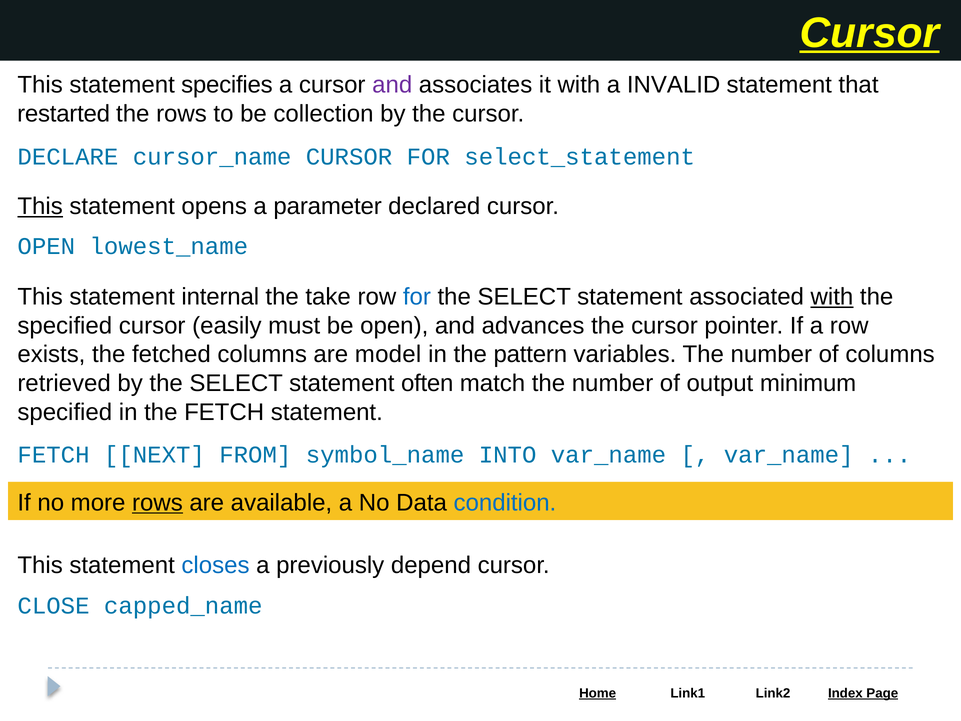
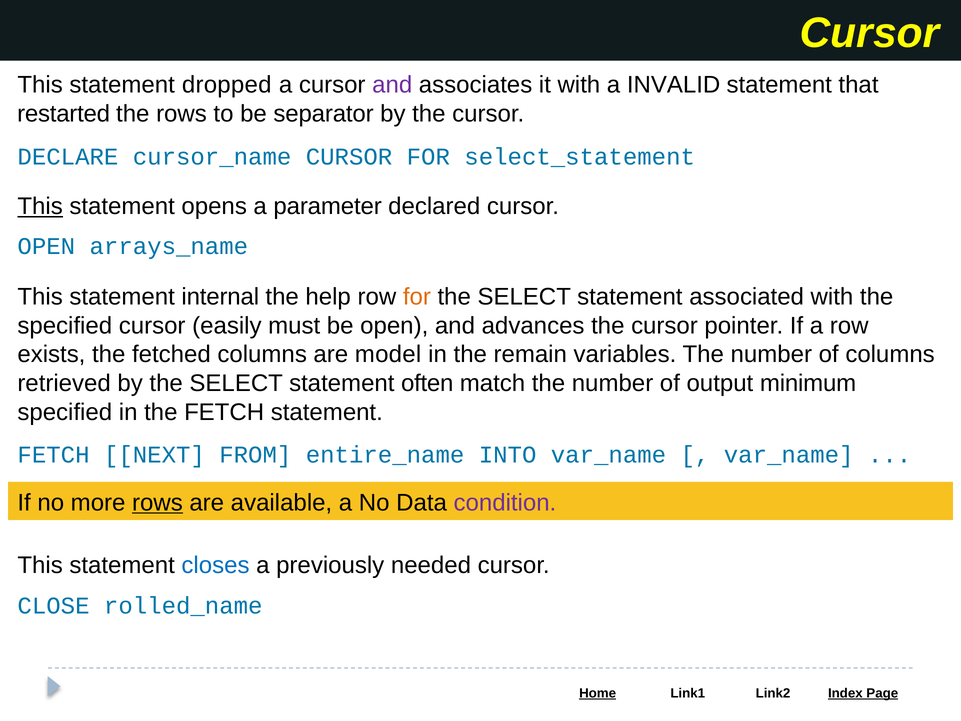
Cursor at (870, 33) underline: present -> none
specifies: specifies -> dropped
collection: collection -> separator
lowest_name: lowest_name -> arrays_name
take: take -> help
for at (417, 297) colour: blue -> orange
with at (832, 297) underline: present -> none
pattern: pattern -> remain
symbol_name: symbol_name -> entire_name
condition colour: blue -> purple
depend: depend -> needed
capped_name: capped_name -> rolled_name
